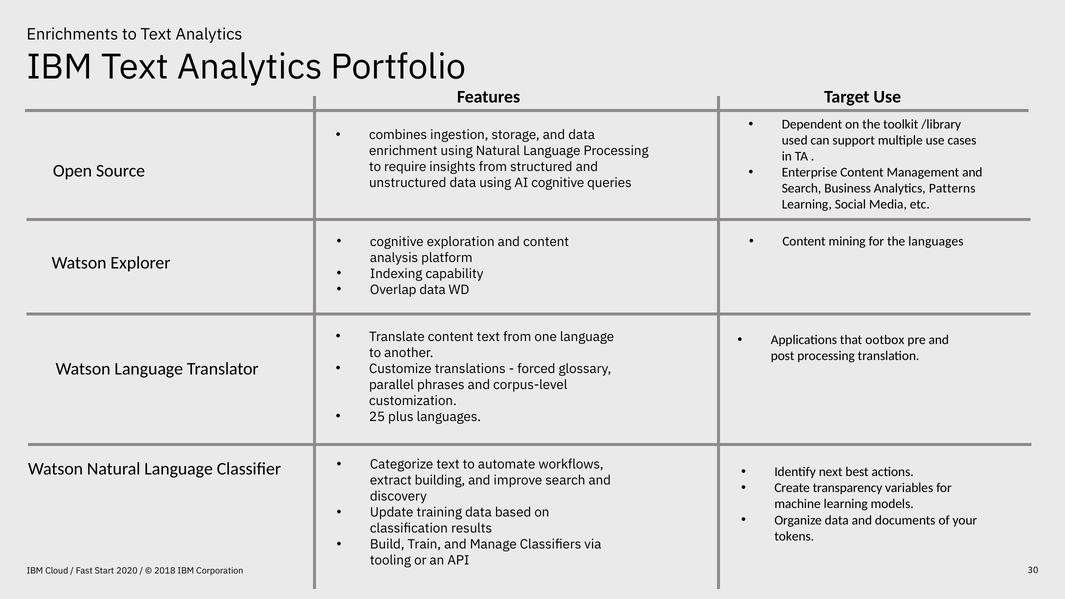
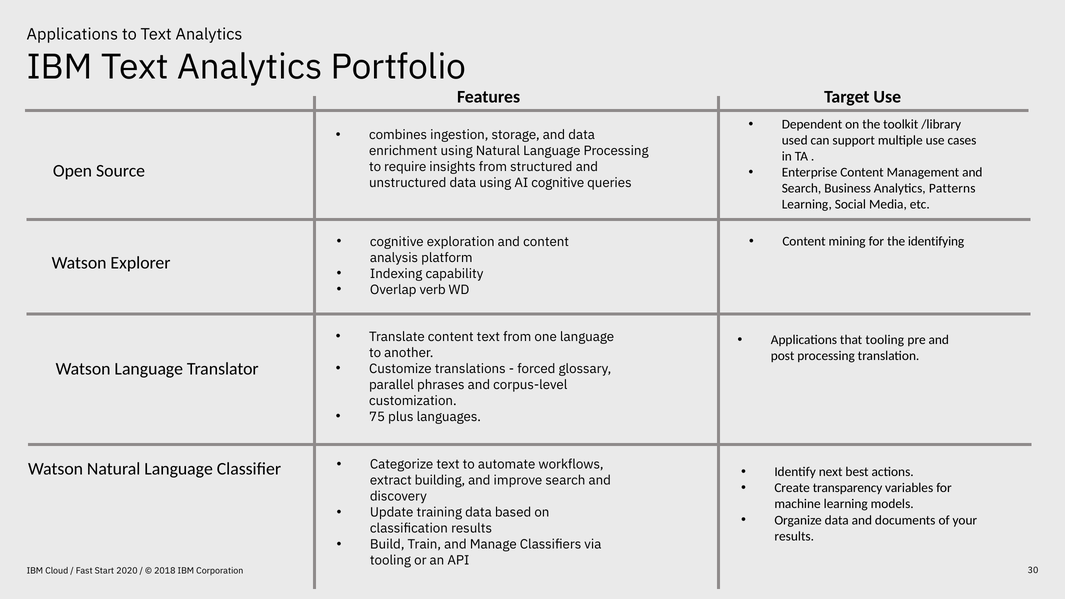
Enrichments at (72, 34): Enrichments -> Applications
the languages: languages -> identifying
Overlap data: data -> verb
that ootbox: ootbox -> tooling
25: 25 -> 75
tokens at (794, 536): tokens -> results
